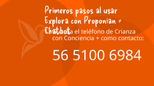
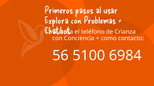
Proponían: Proponían -> Problemas
